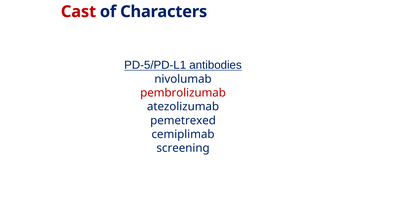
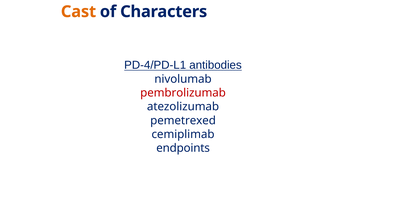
Cast colour: red -> orange
PD-5/PD-L1: PD-5/PD-L1 -> PD-4/PD-L1
screening: screening -> endpoints
